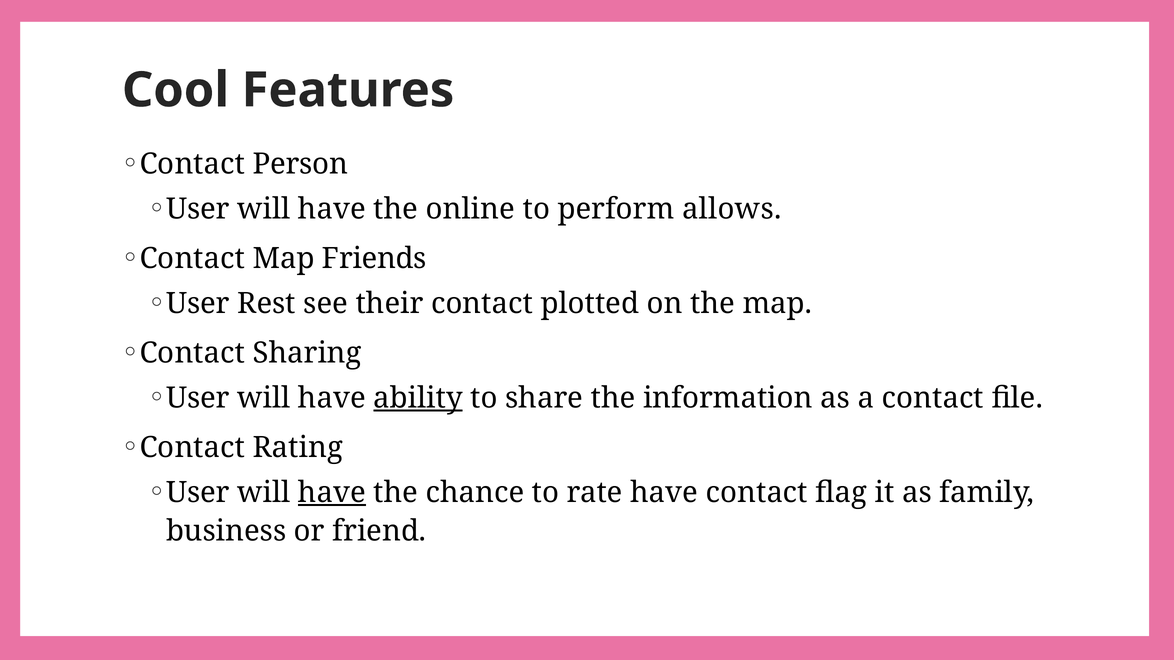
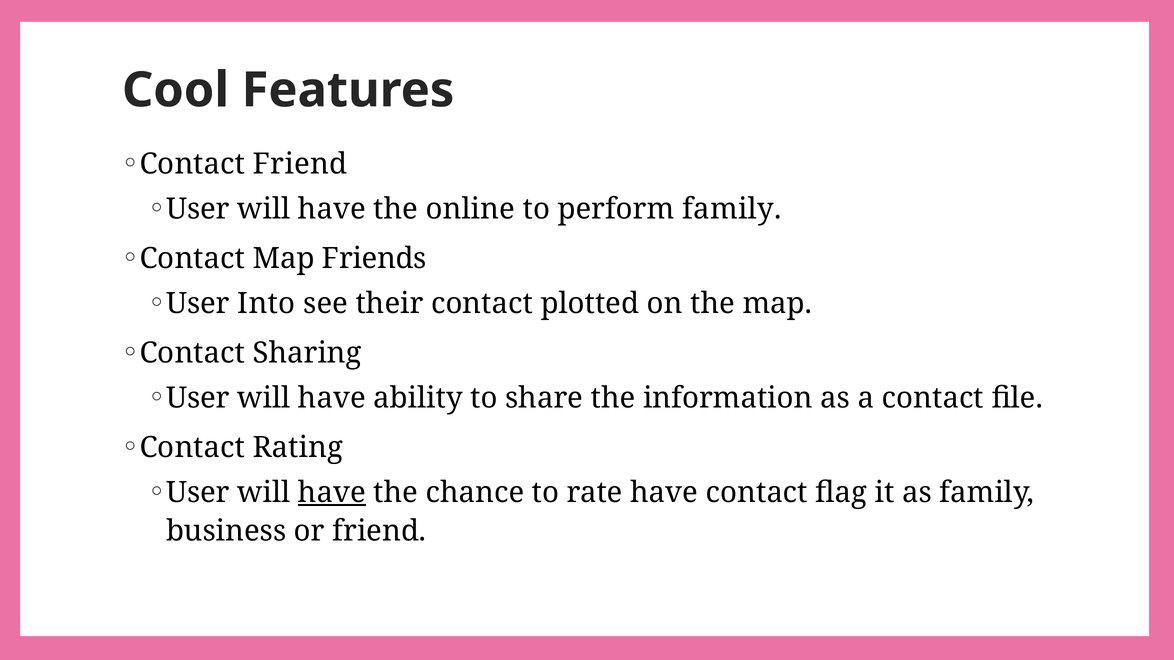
Contact Person: Person -> Friend
perform allows: allows -> family
Rest: Rest -> Into
ability underline: present -> none
